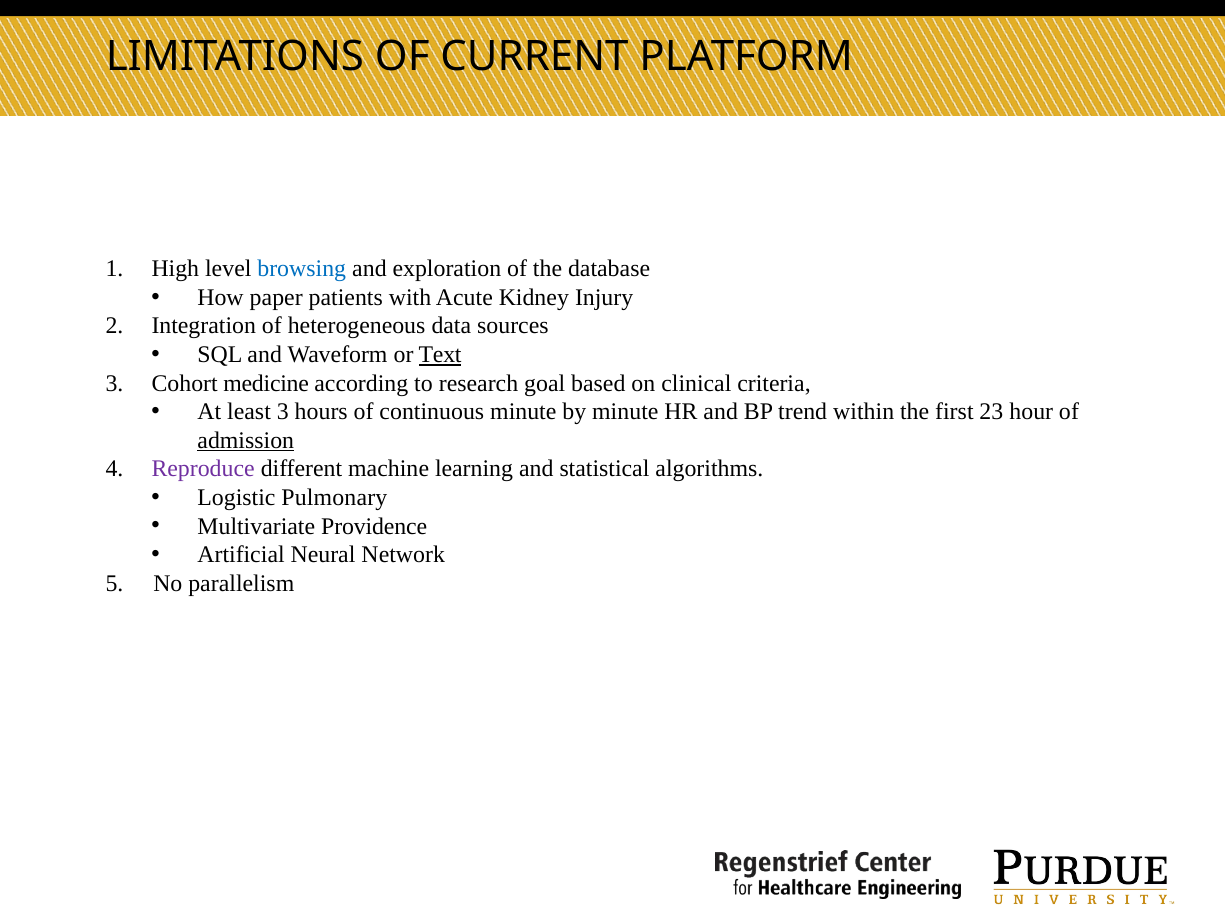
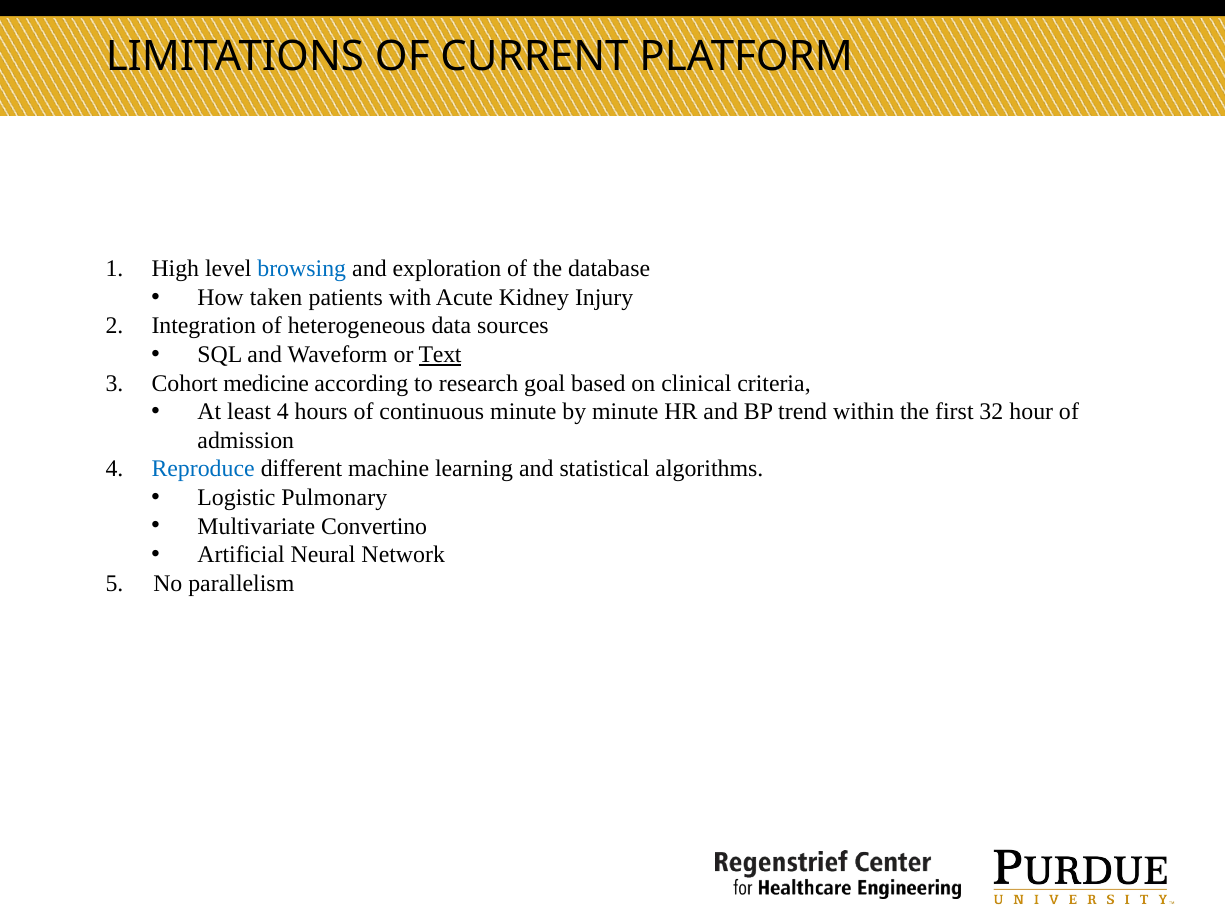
paper: paper -> taken
least 3: 3 -> 4
23: 23 -> 32
admission underline: present -> none
Reproduce colour: purple -> blue
Providence: Providence -> Convertino
